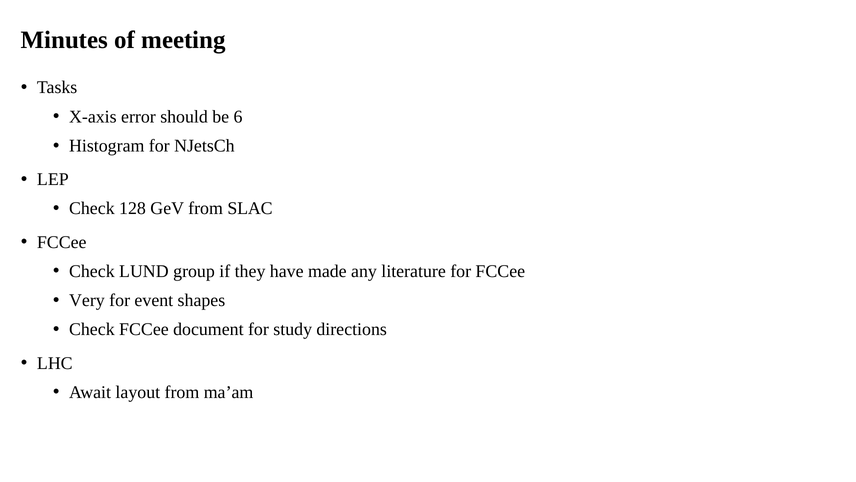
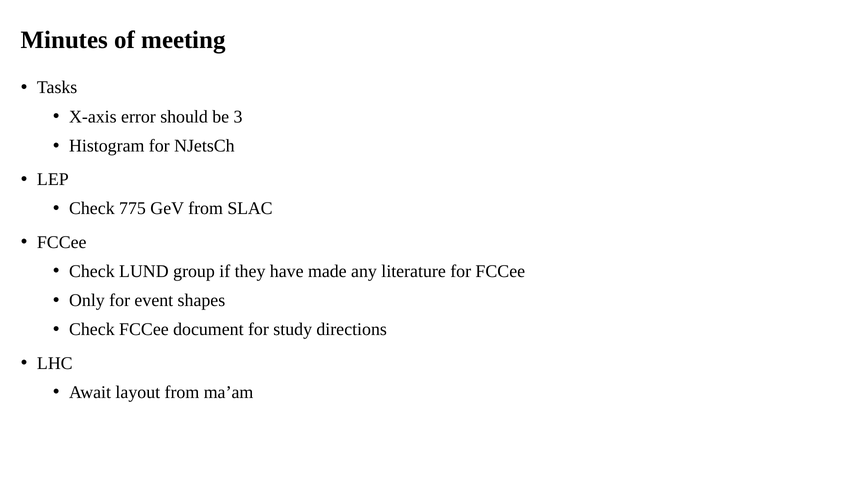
6: 6 -> 3
128: 128 -> 775
Very: Very -> Only
